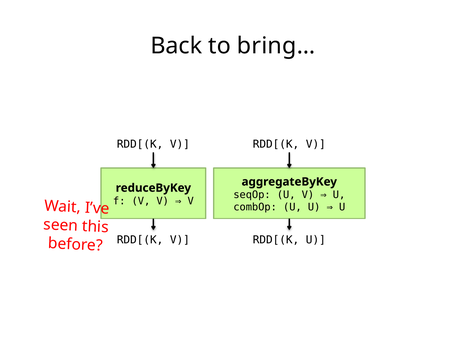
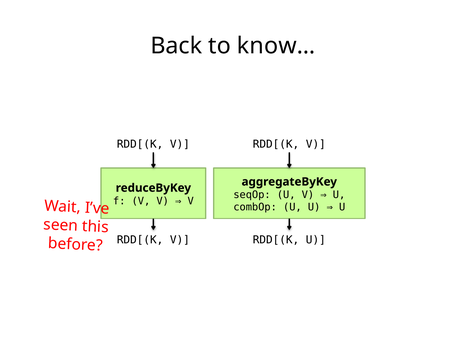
bring…: bring… -> know…
